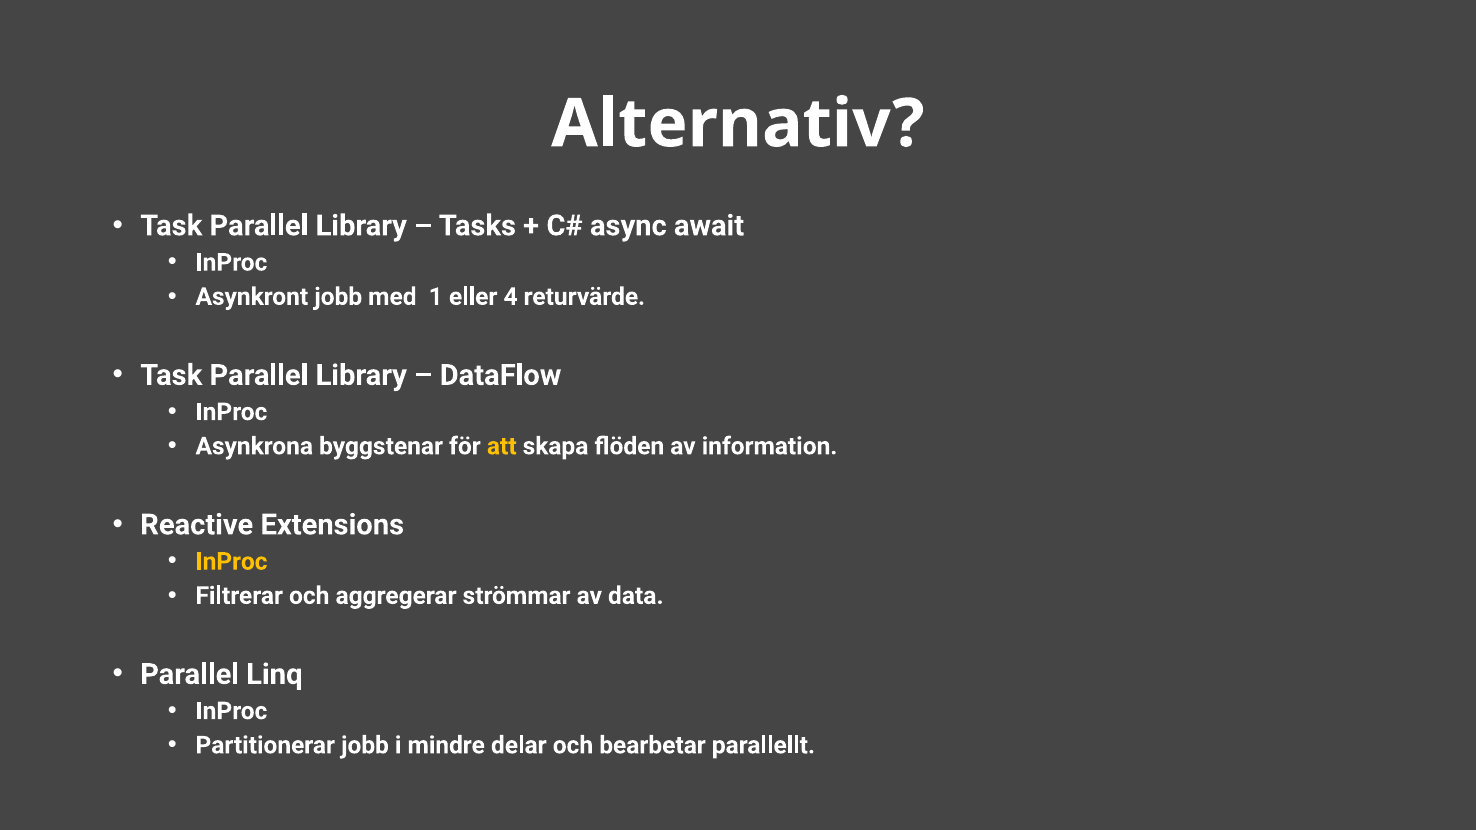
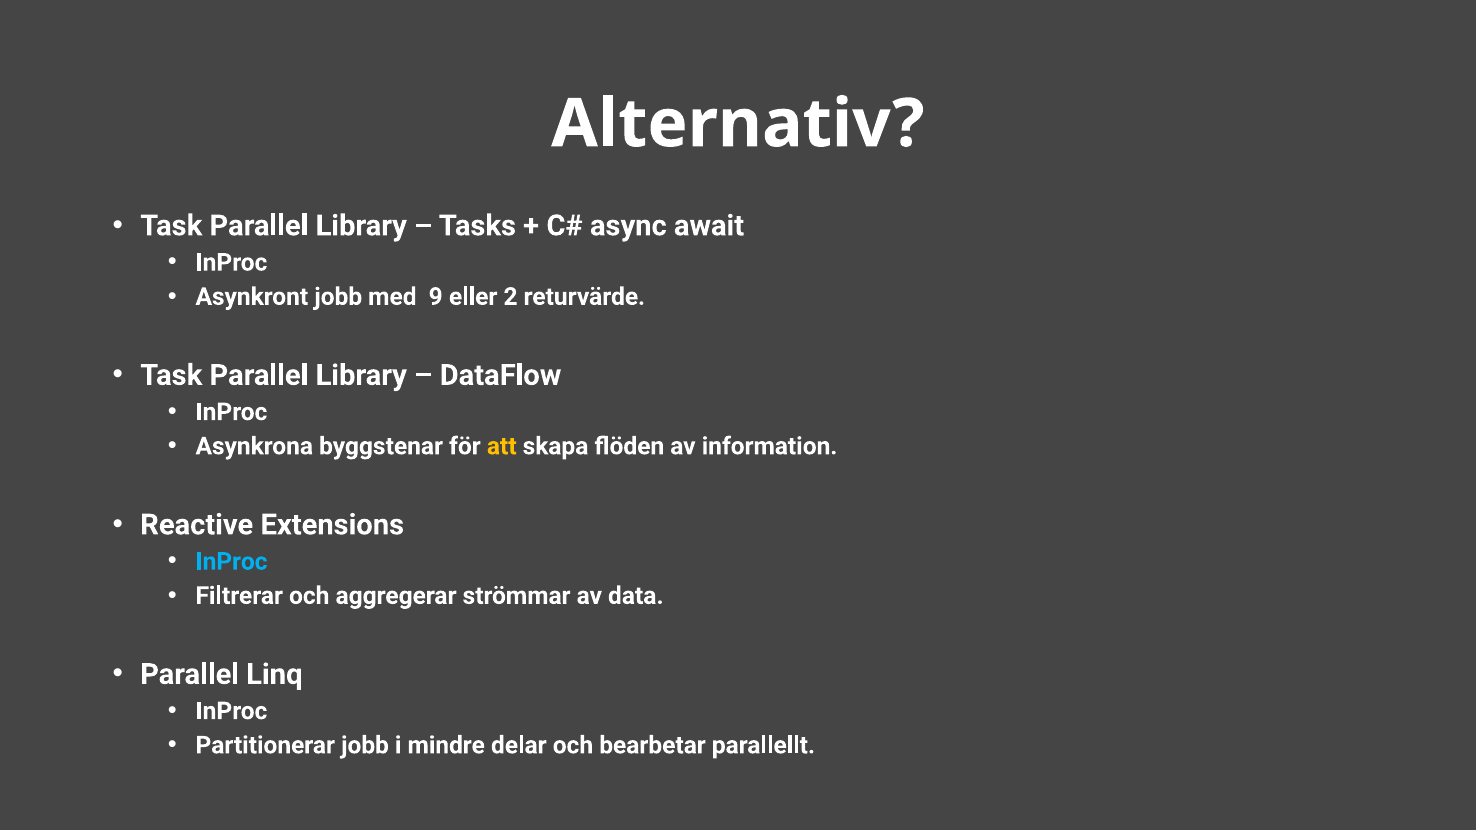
1: 1 -> 9
4: 4 -> 2
InProc at (232, 562) colour: yellow -> light blue
